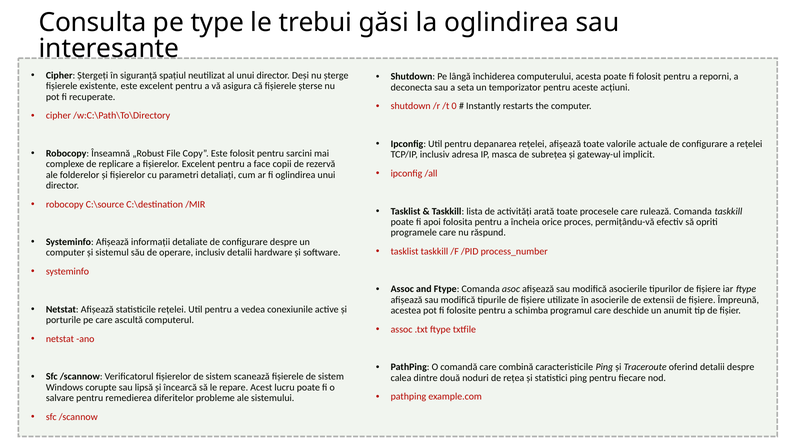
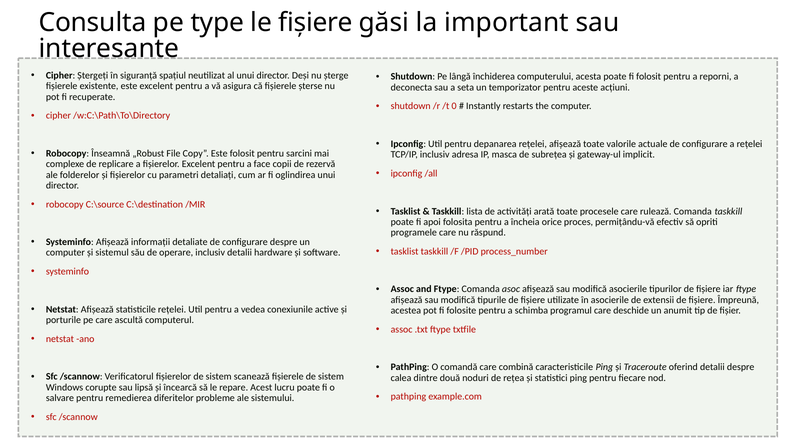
le trebui: trebui -> fișiere
la oglindirea: oglindirea -> important
